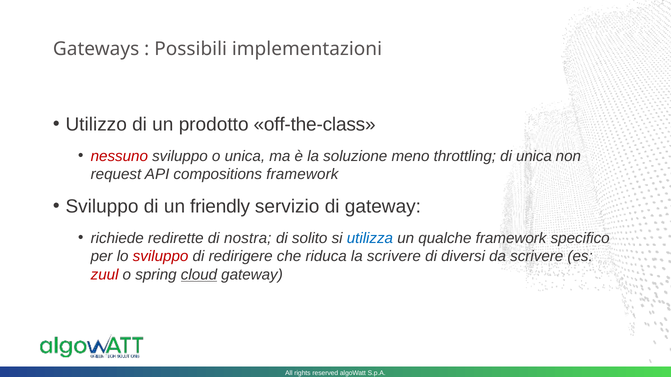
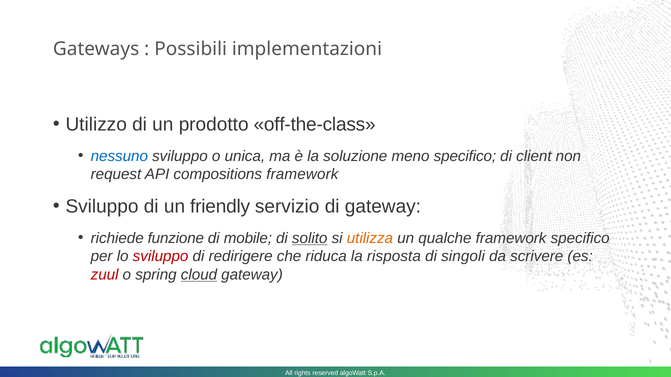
nessuno colour: red -> blue
meno throttling: throttling -> specifico
di unica: unica -> client
redirette: redirette -> funzione
nostra: nostra -> mobile
solito underline: none -> present
utilizza colour: blue -> orange
la scrivere: scrivere -> risposta
diversi: diversi -> singoli
